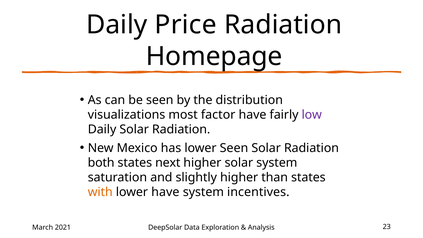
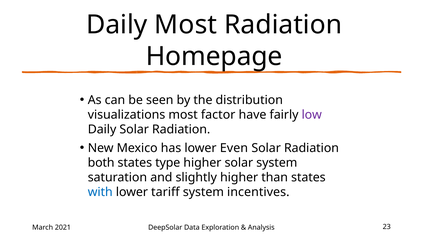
Daily Price: Price -> Most
lower Seen: Seen -> Even
next: next -> type
with colour: orange -> blue
lower have: have -> tariff
